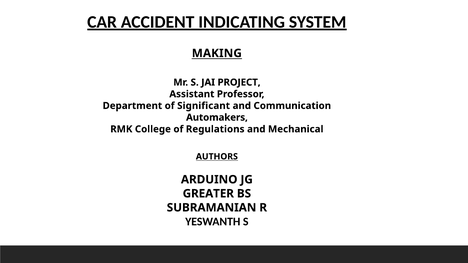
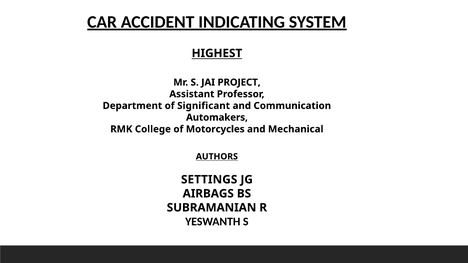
MAKING: MAKING -> HIGHEST
Regulations: Regulations -> Motorcycles
ARDUINO: ARDUINO -> SETTINGS
GREATER: GREATER -> AIRBAGS
